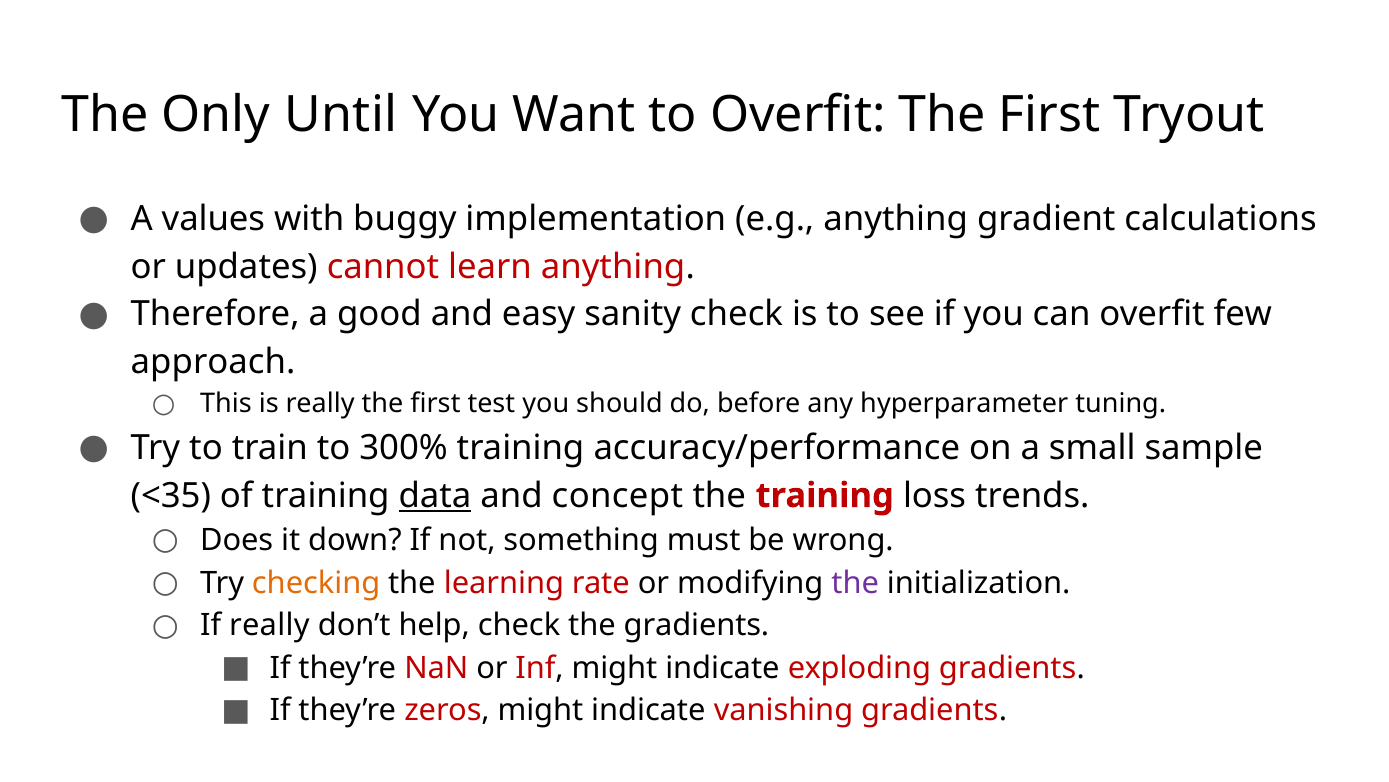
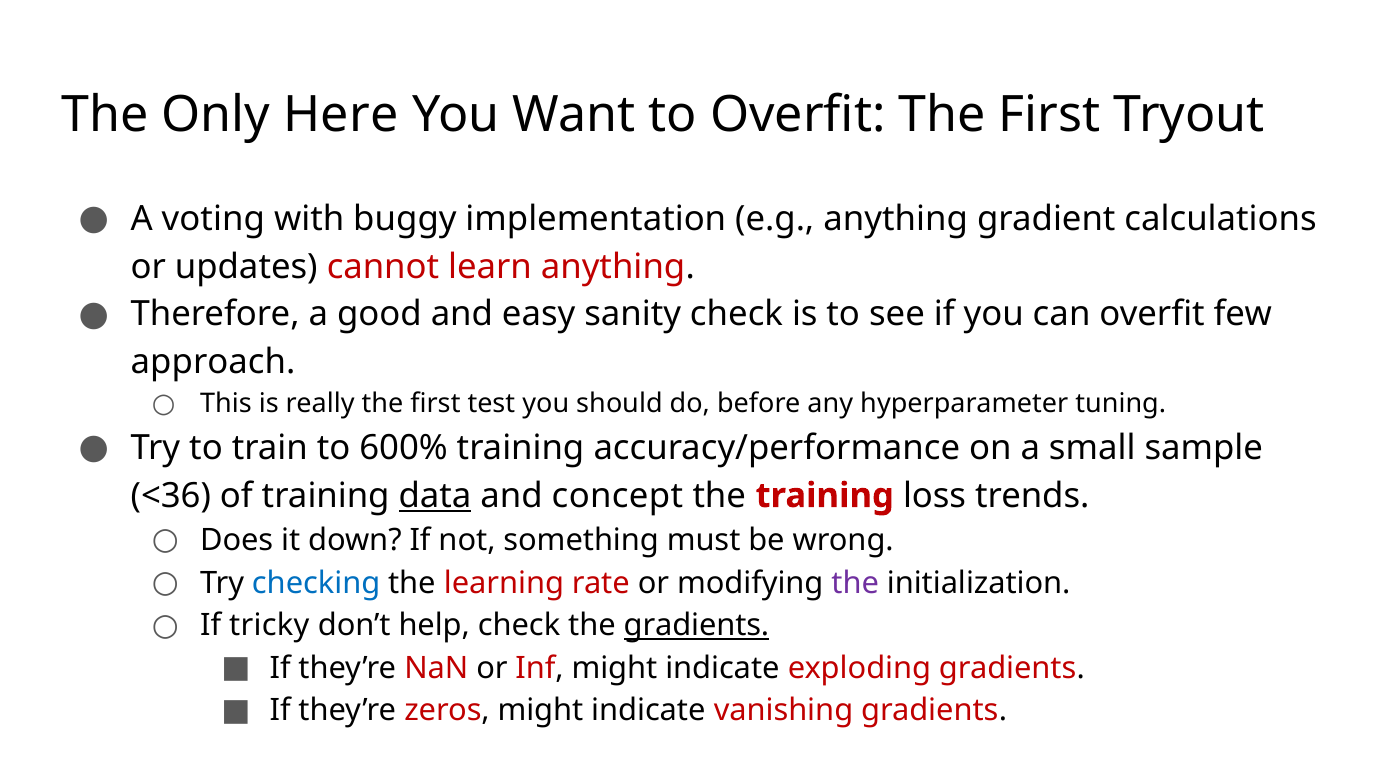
Until: Until -> Here
values: values -> voting
300%: 300% -> 600%
<35: <35 -> <36
checking colour: orange -> blue
If really: really -> tricky
gradients at (696, 625) underline: none -> present
